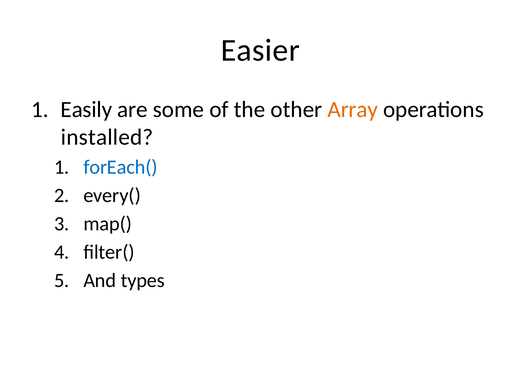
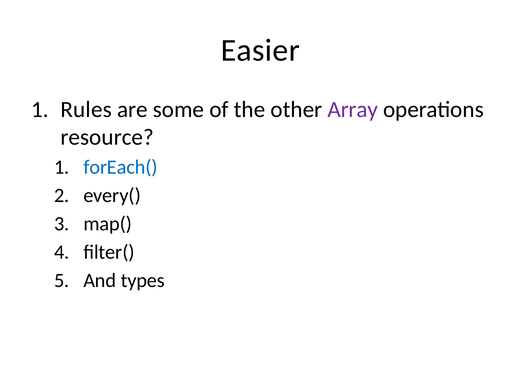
Easily: Easily -> Rules
Array colour: orange -> purple
installed: installed -> resource
